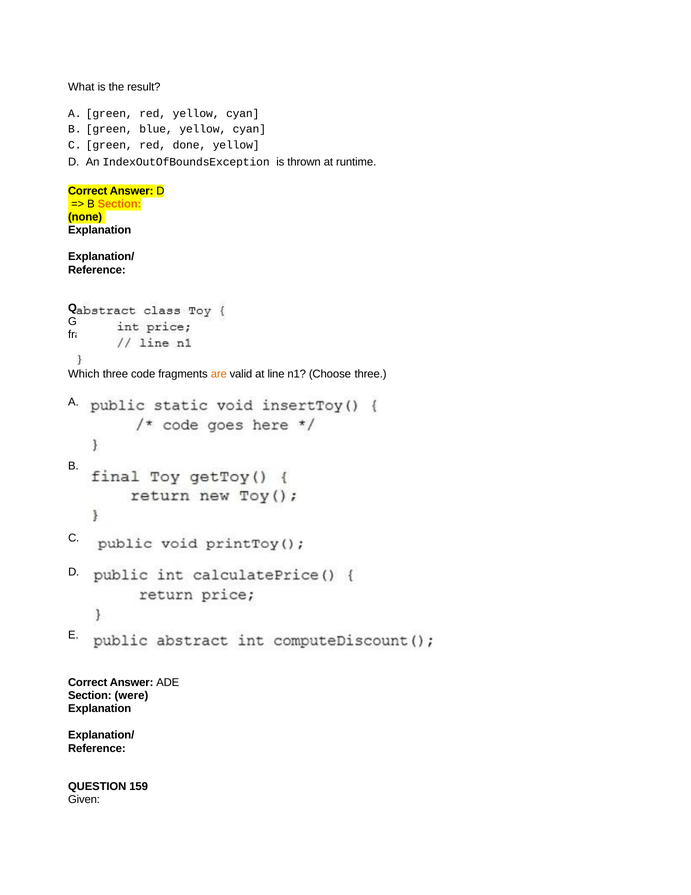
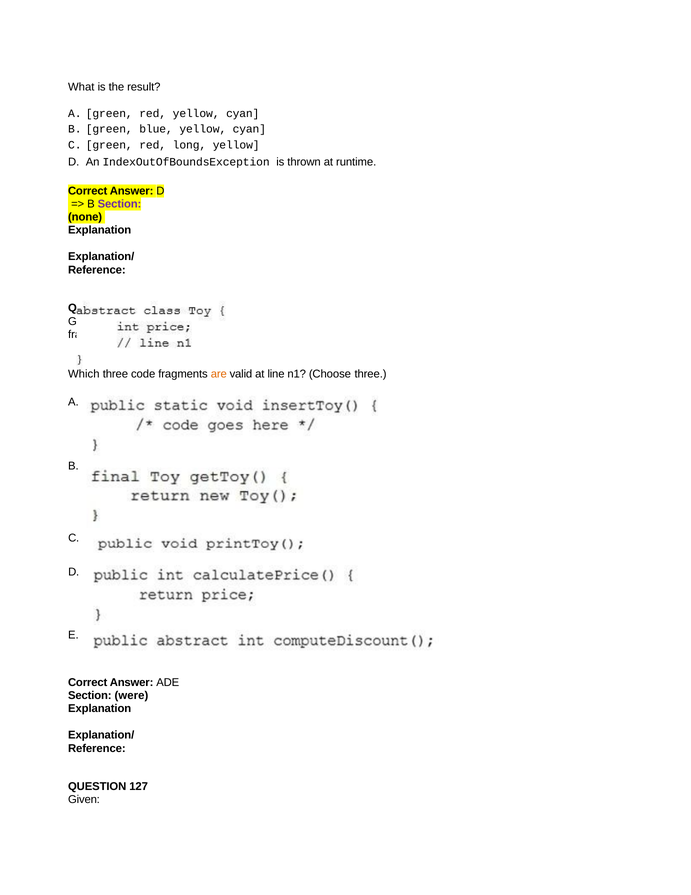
done: done -> long
Section at (120, 204) colour: orange -> purple
159: 159 -> 127
